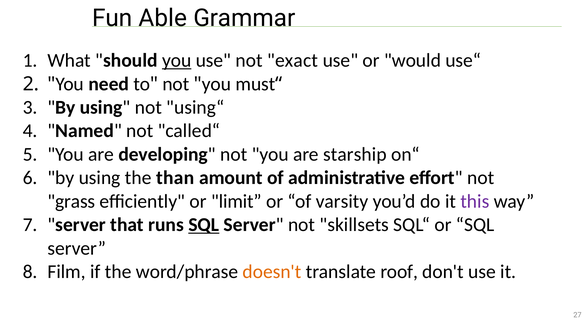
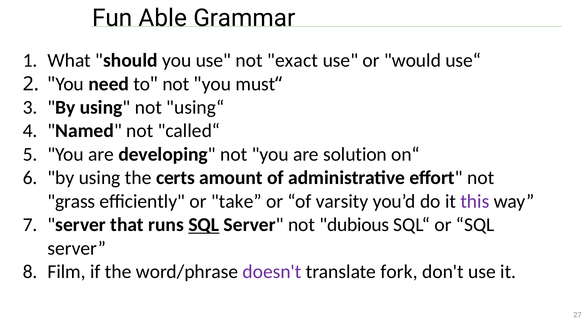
you at (177, 60) underline: present -> none
starship: starship -> solution
than: than -> certs
limit: limit -> take
skillsets: skillsets -> dubious
doesn't colour: orange -> purple
roof: roof -> fork
